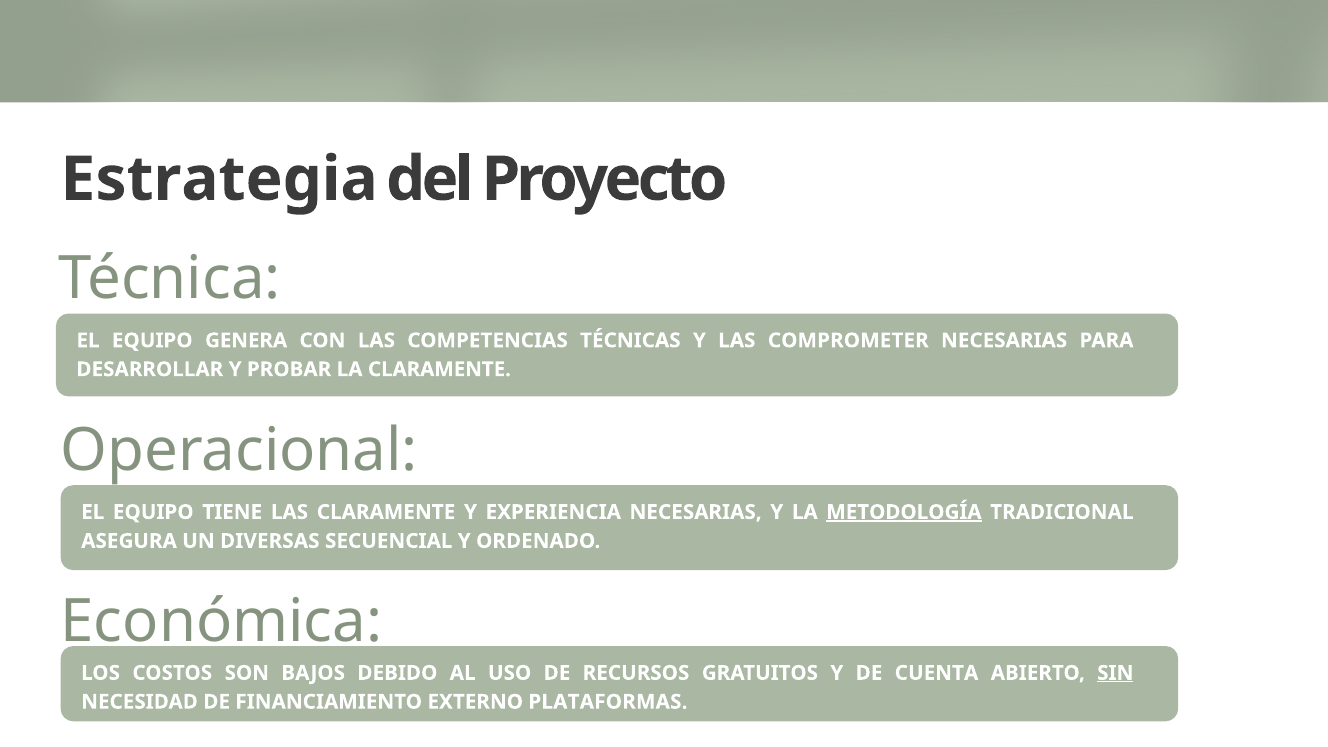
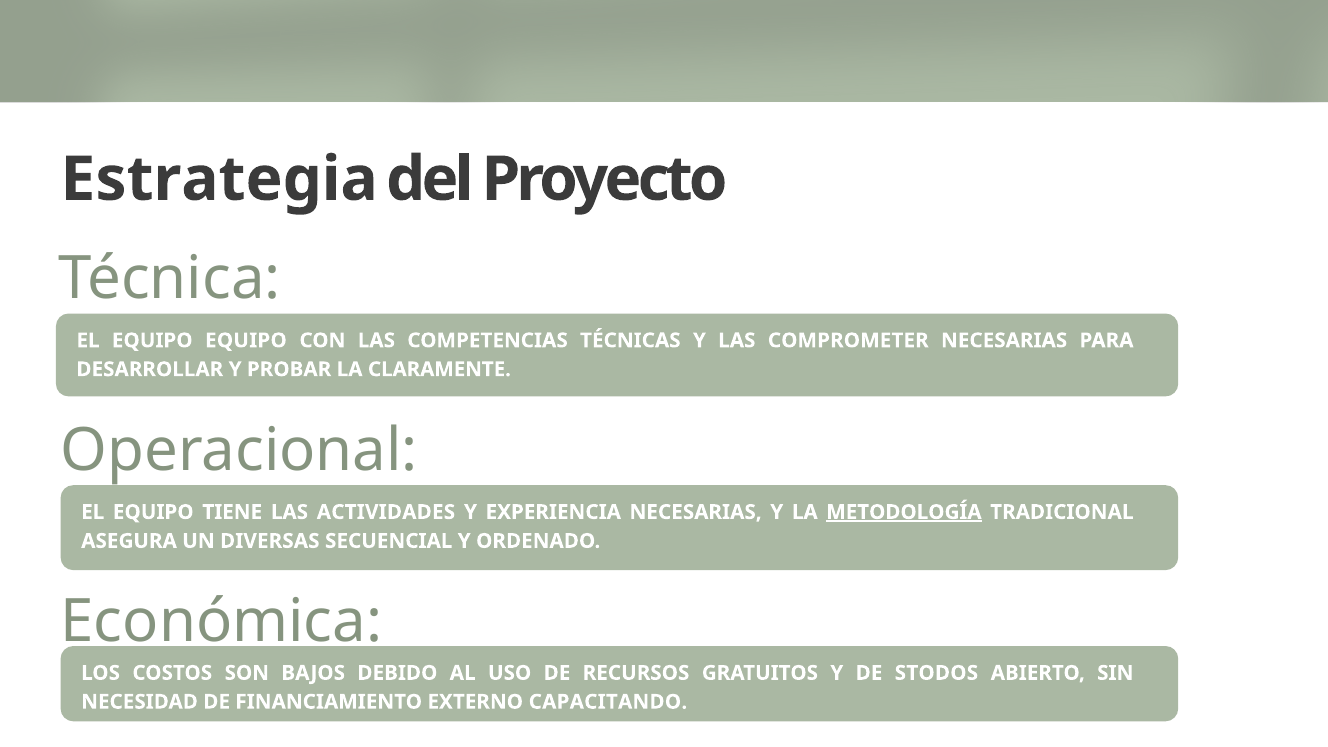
EQUIPO GENERA: GENERA -> EQUIPO
LAS CLARAMENTE: CLARAMENTE -> ACTIVIDADES
CUENTA: CUENTA -> STODOS
SIN underline: present -> none
PLATAFORMAS: PLATAFORMAS -> CAPACITANDO
